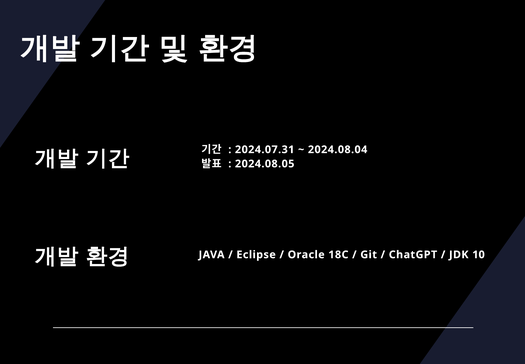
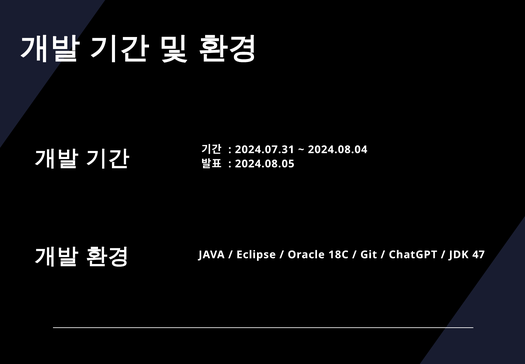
10: 10 -> 47
